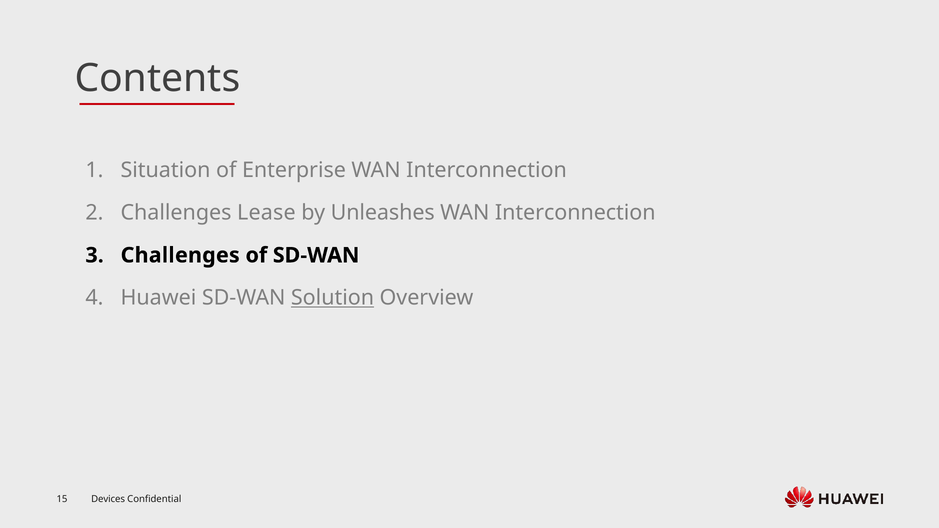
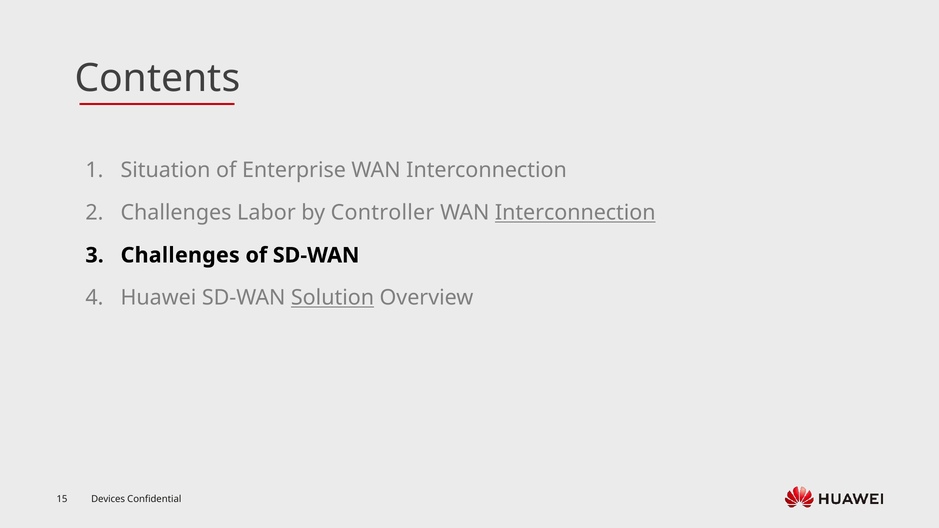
Lease: Lease -> Labor
Unleashes: Unleashes -> Controller
Interconnection at (575, 213) underline: none -> present
